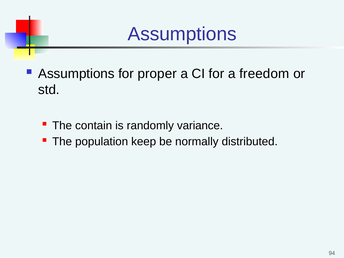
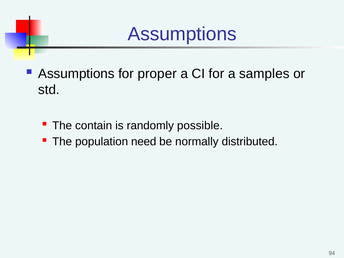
freedom: freedom -> samples
variance: variance -> possible
keep: keep -> need
